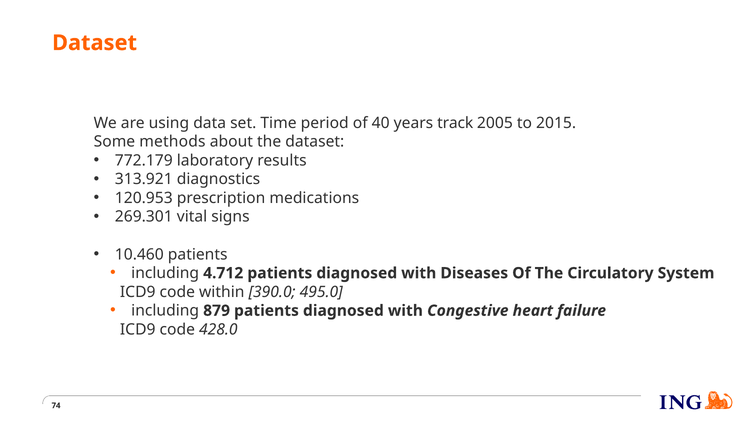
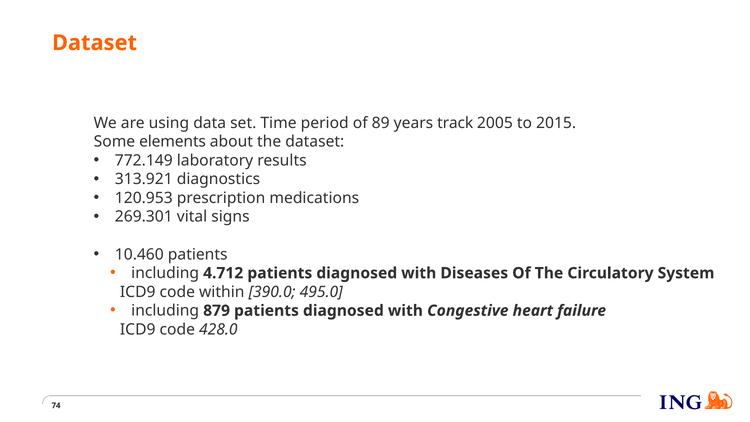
40: 40 -> 89
methods: methods -> elements
772.179: 772.179 -> 772.149
